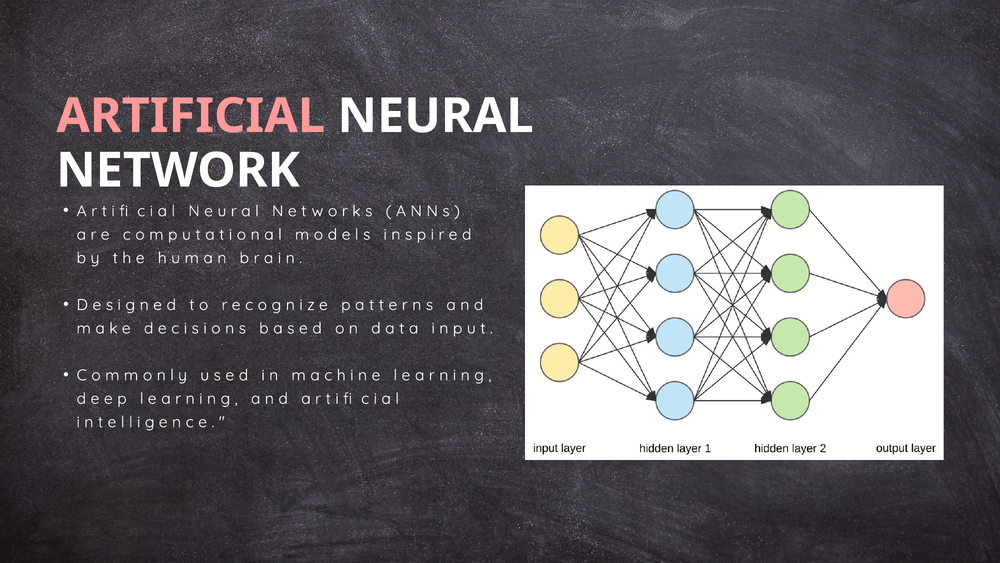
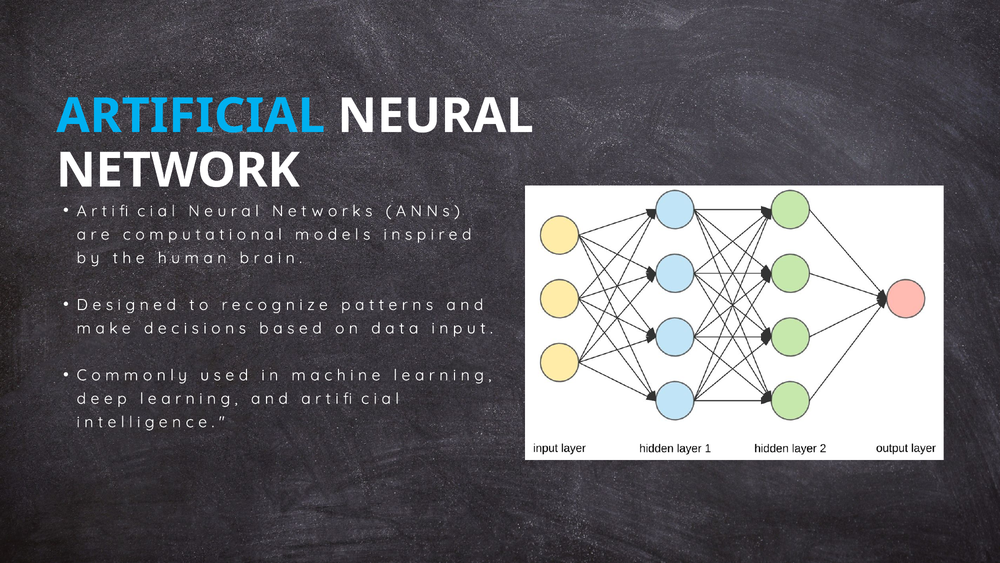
ARTIFICIAL colour: pink -> light blue
